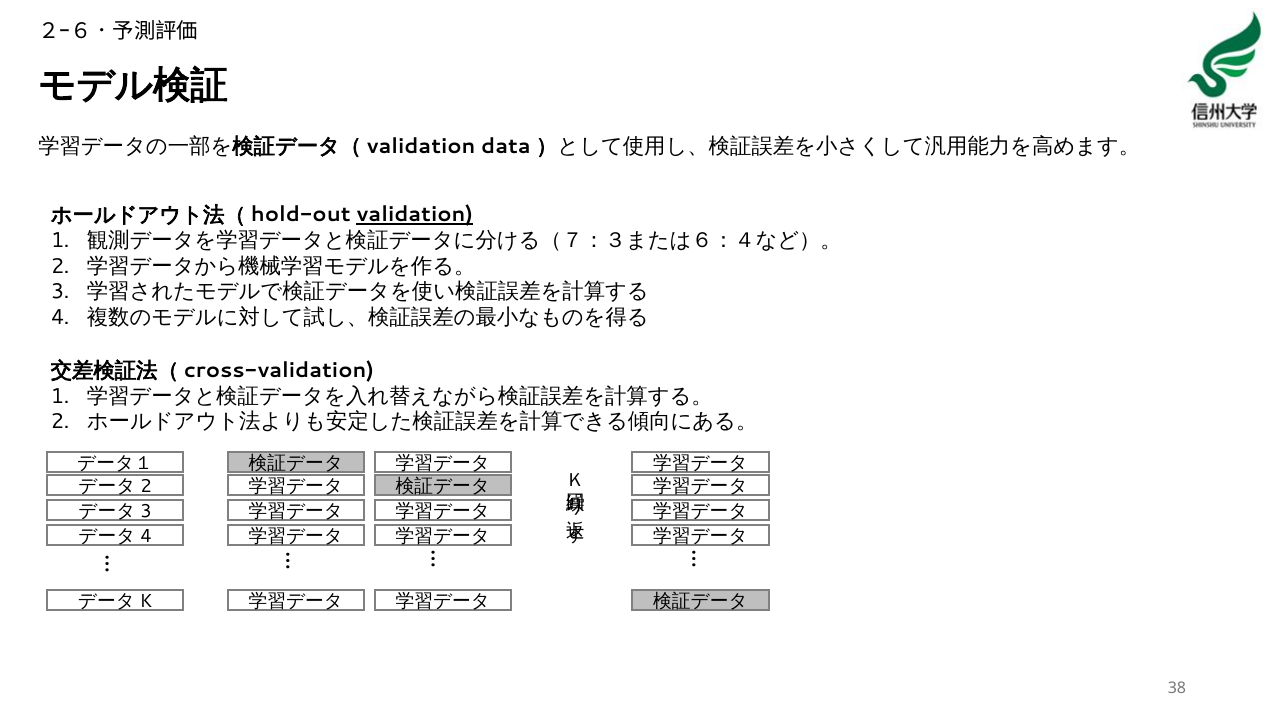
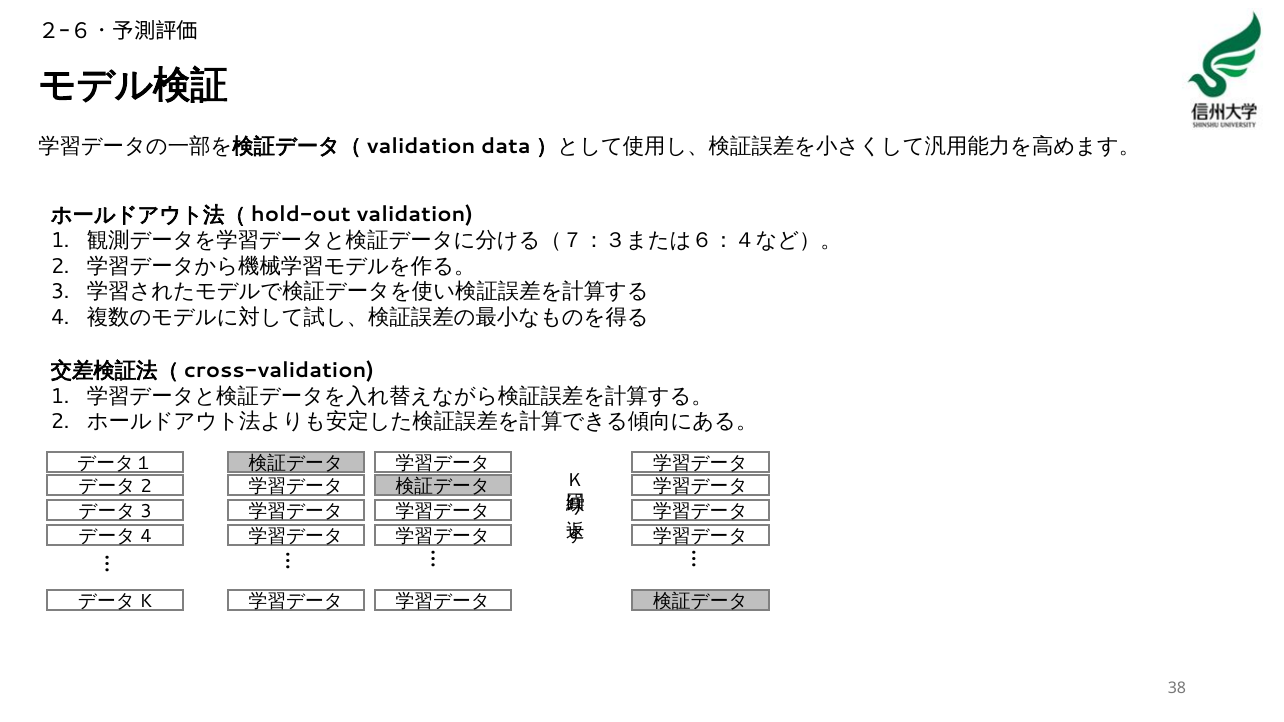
validation underline: present -> none
